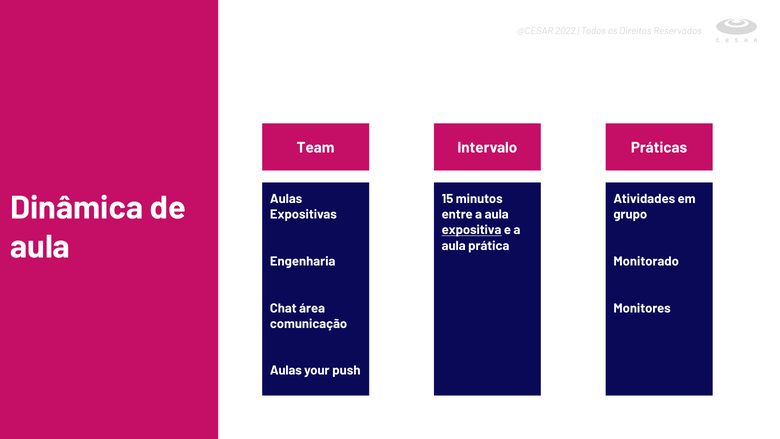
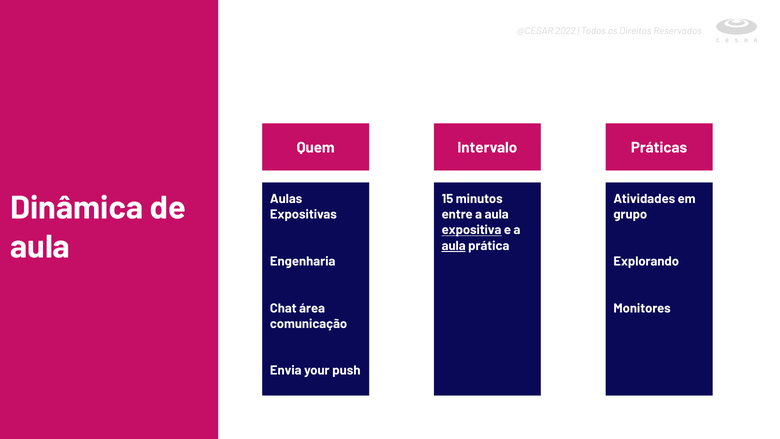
Team: Team -> Quem
aula at (454, 246) underline: none -> present
Monitorado: Monitorado -> Explorando
Aulas at (286, 370): Aulas -> Envia
